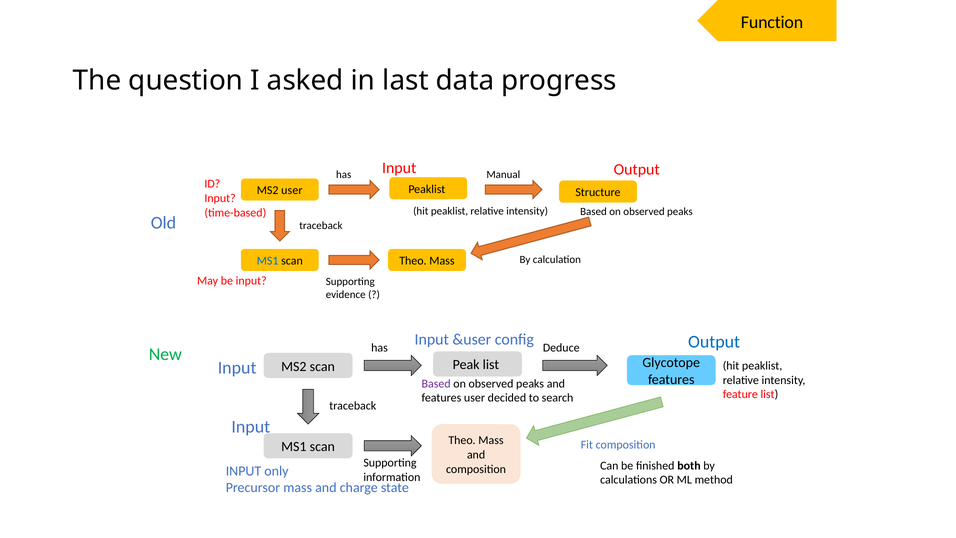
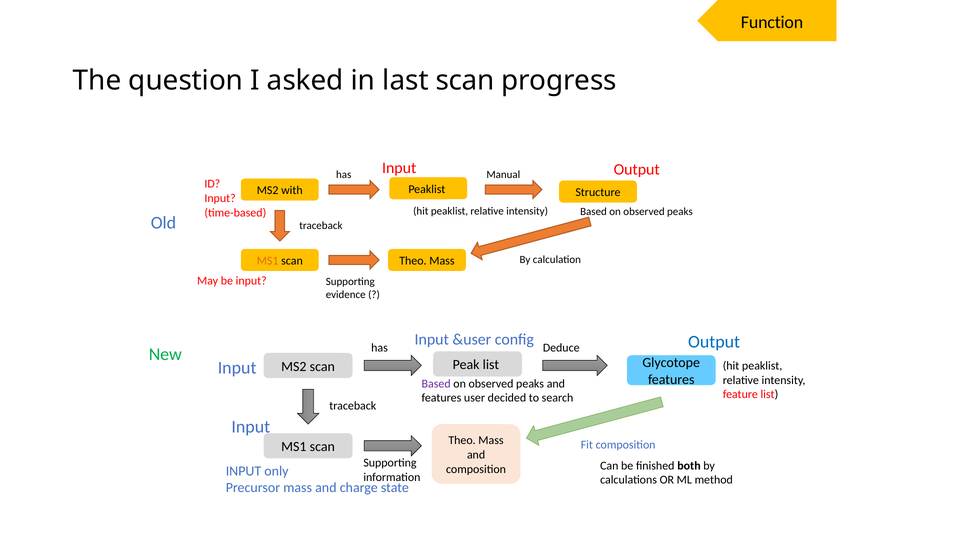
last data: data -> scan
MS2 user: user -> with
MS1 at (268, 261) colour: blue -> orange
